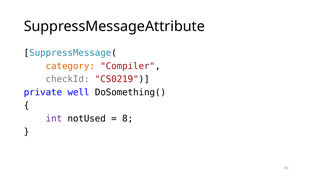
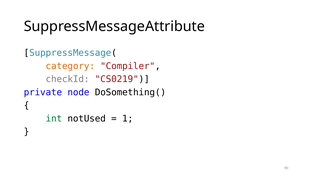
well: well -> node
int colour: purple -> green
8: 8 -> 1
